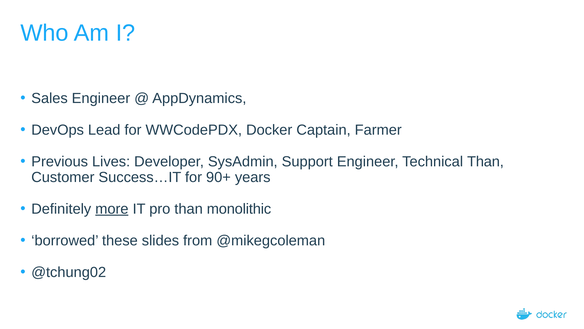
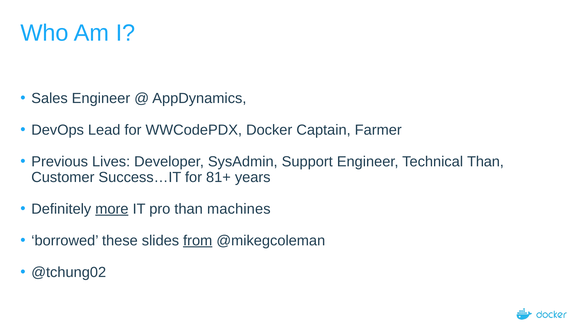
90+: 90+ -> 81+
monolithic: monolithic -> machines
from underline: none -> present
